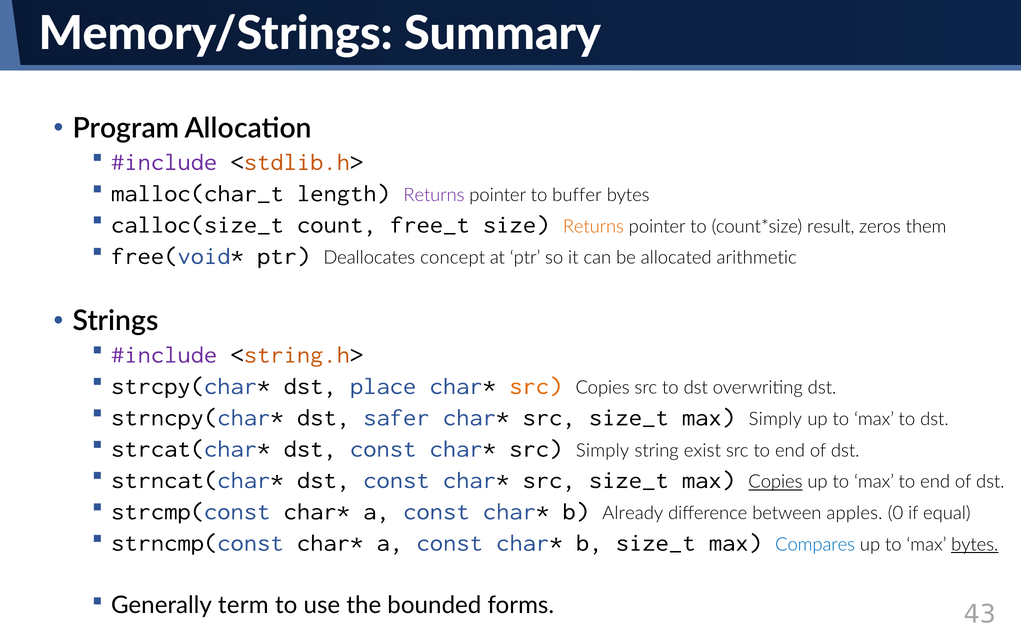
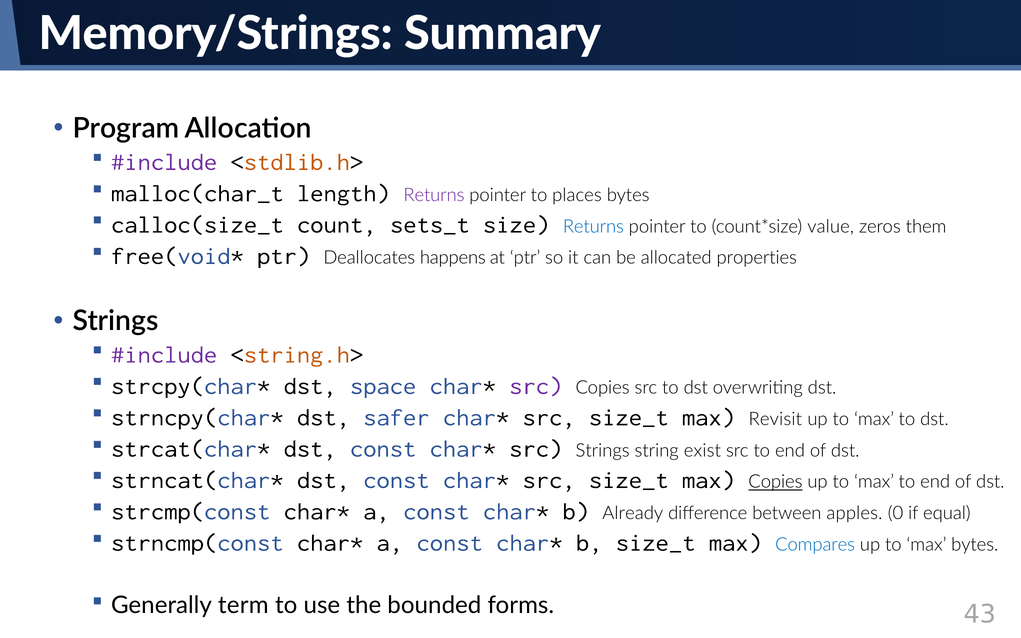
buffer: buffer -> places
free_t: free_t -> sets_t
Returns at (593, 227) colour: orange -> blue
result: result -> value
concept: concept -> happens
arithmetic: arithmetic -> properties
place: place -> space
src at (536, 386) colour: orange -> purple
max Simply: Simply -> Revisit
src Simply: Simply -> Strings
bytes at (975, 545) underline: present -> none
